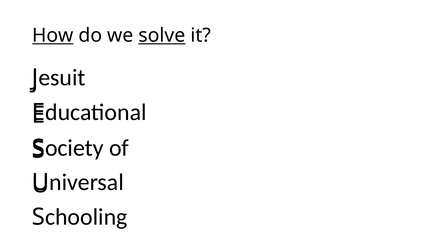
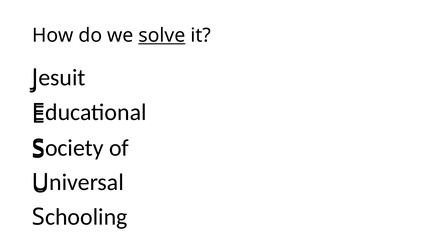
How underline: present -> none
